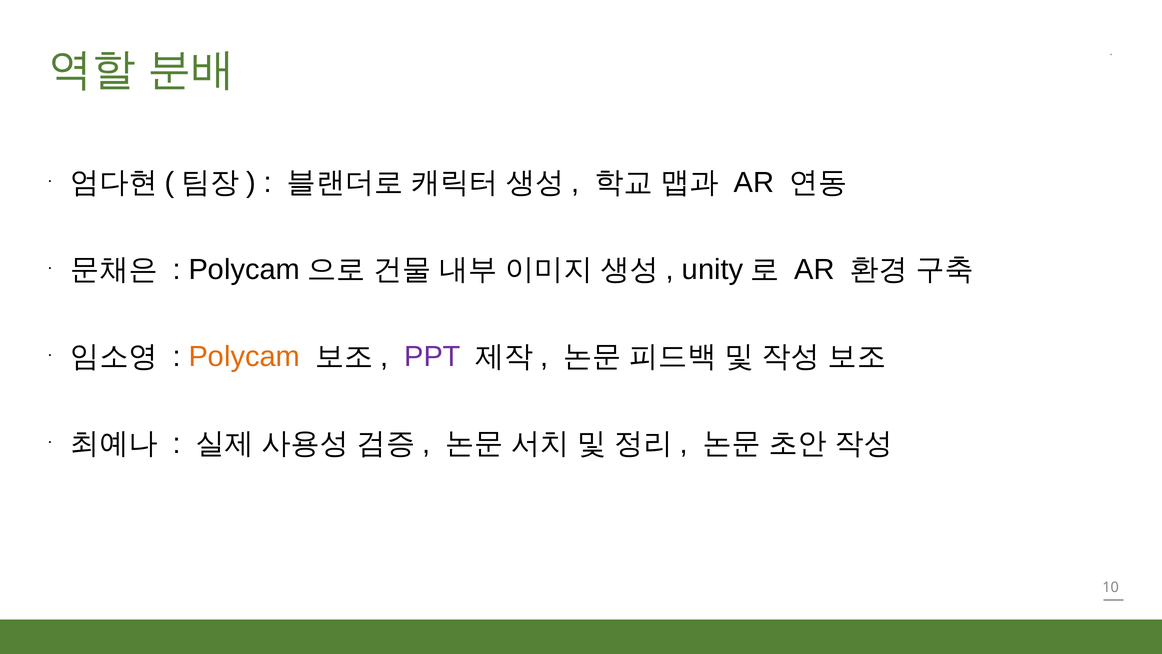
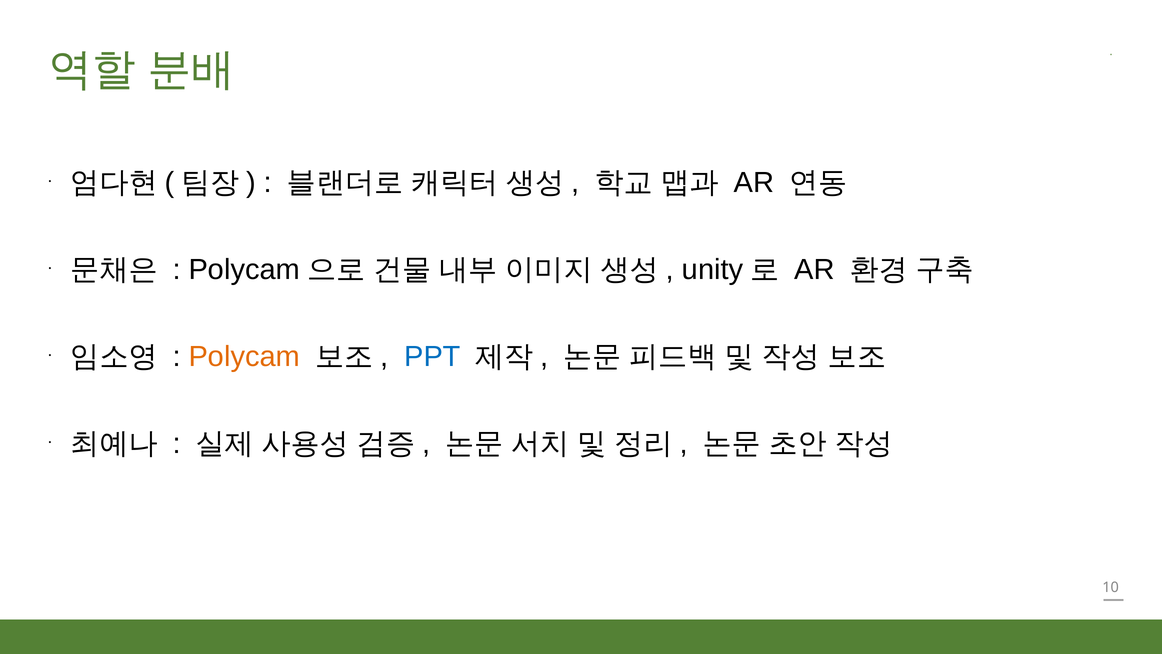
PPT colour: purple -> blue
